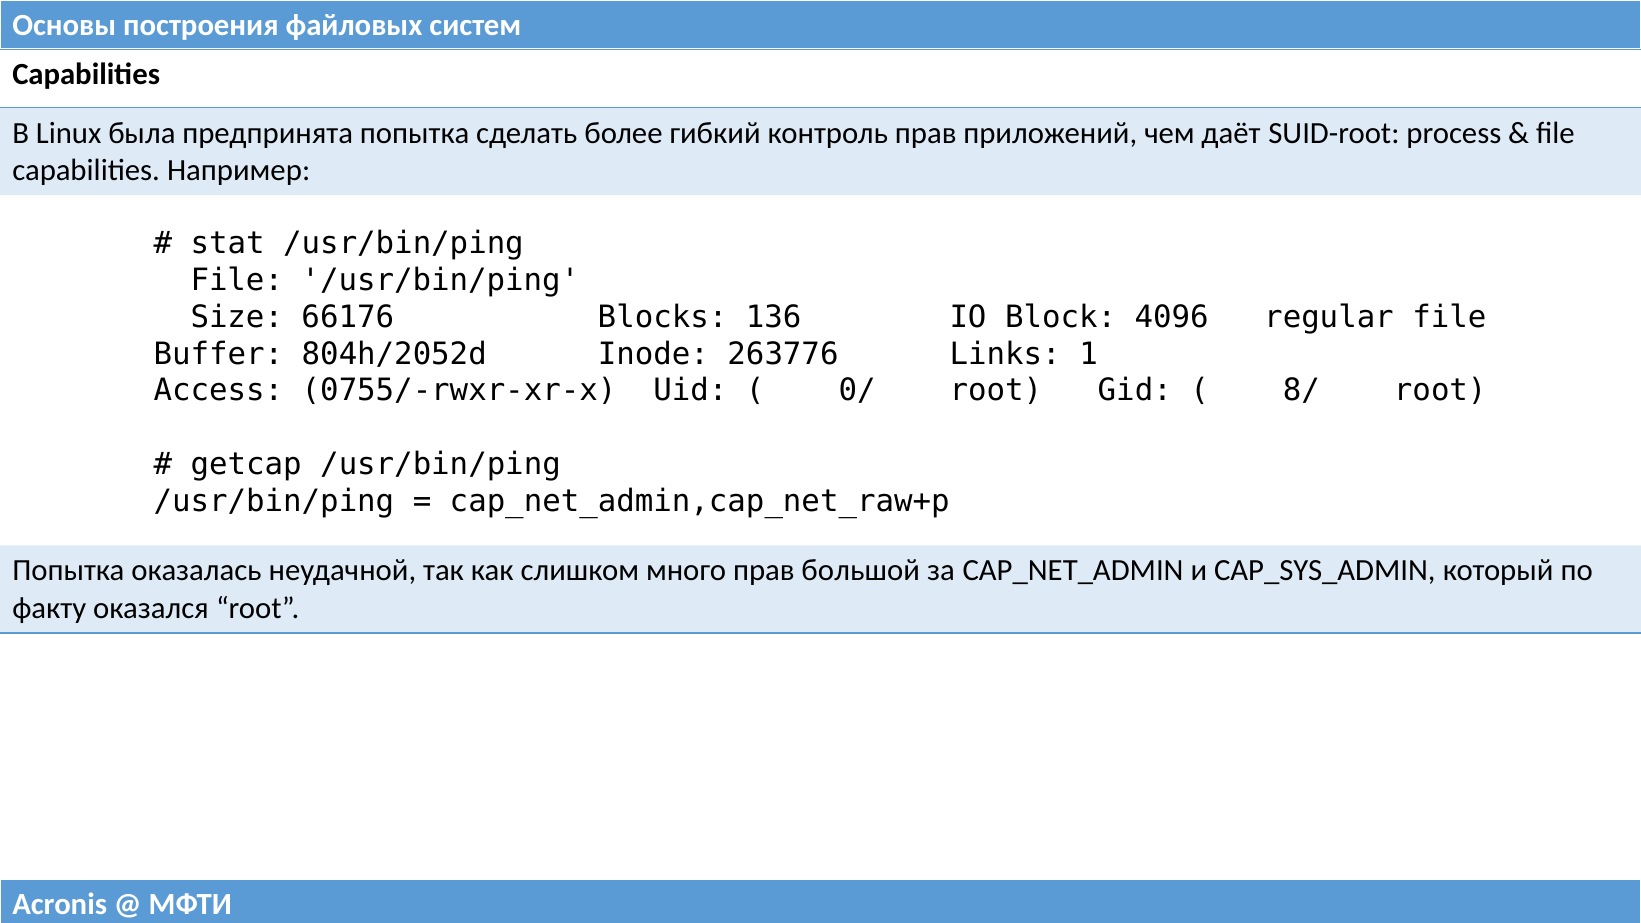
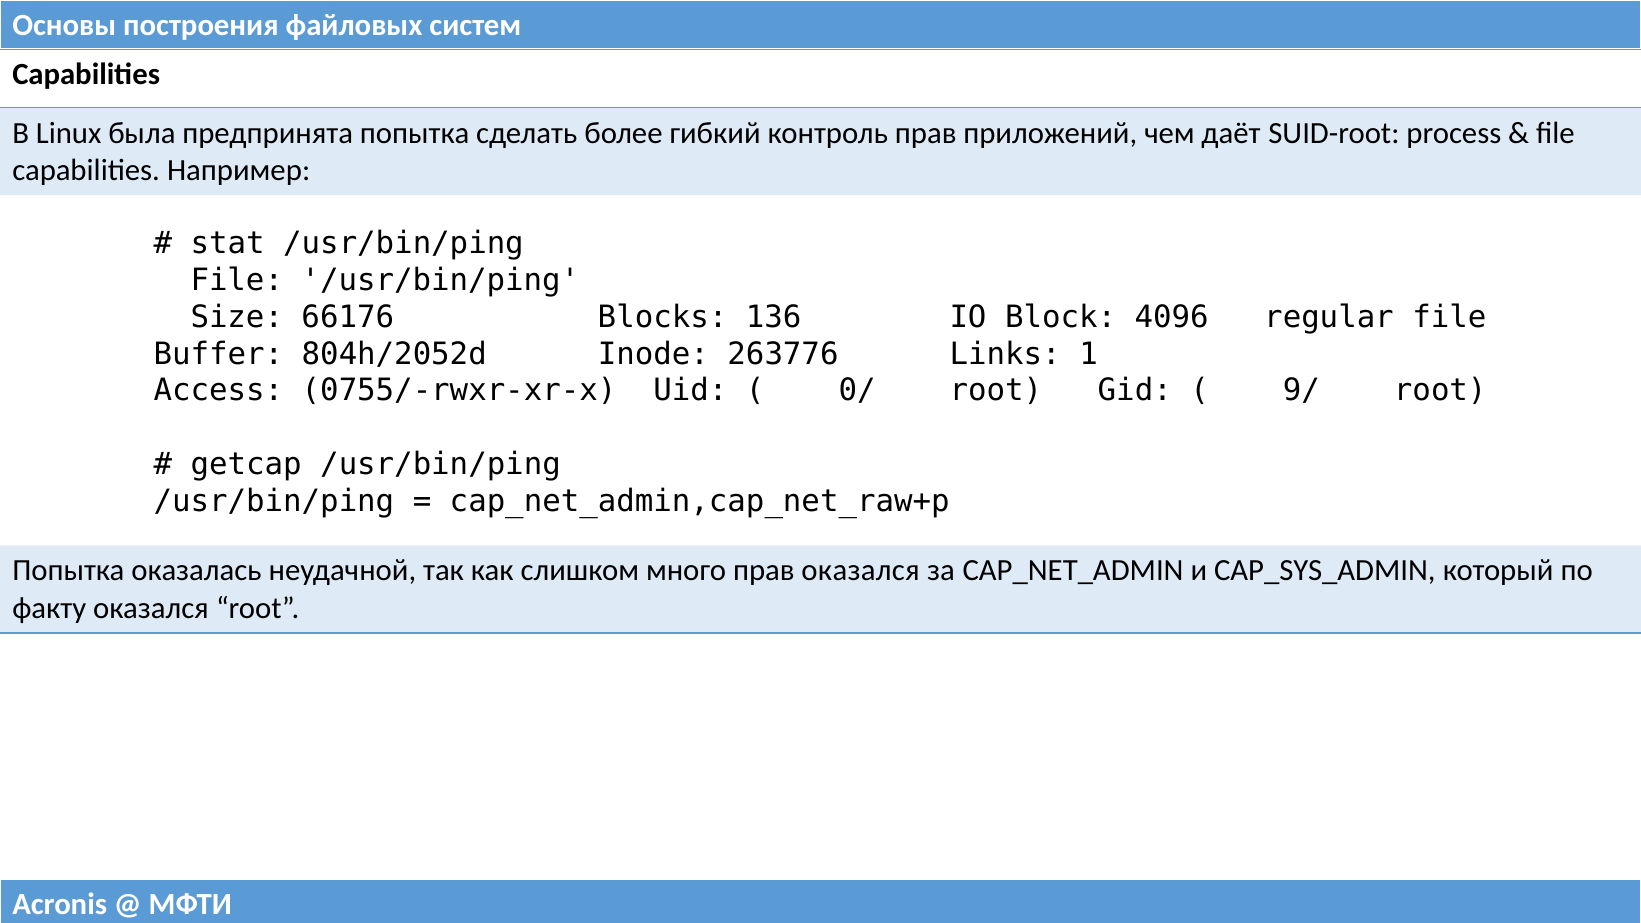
8/: 8/ -> 9/
прав большой: большой -> оказался
